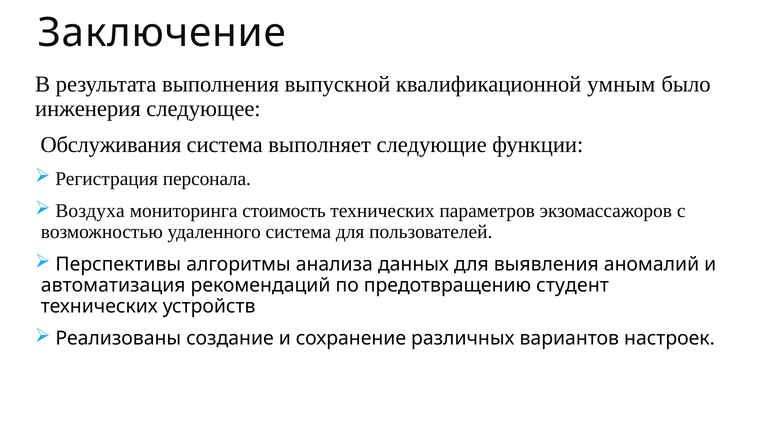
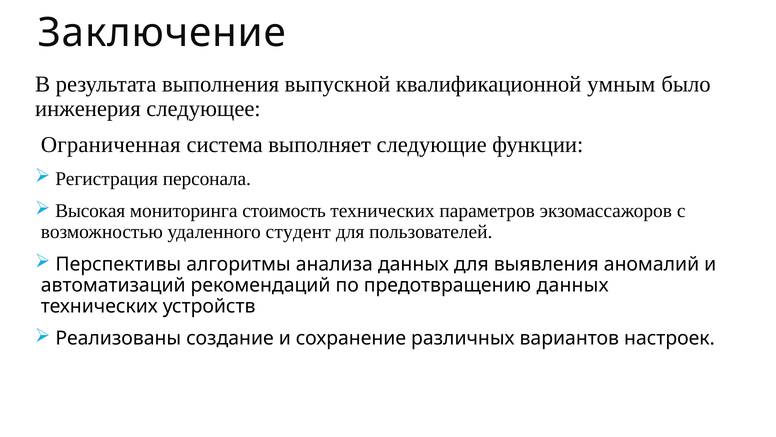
Обслуживания: Обслуживания -> Ограниченная
Воздуха: Воздуха -> Высокая
удаленного система: система -> студент
автоматизация: автоматизация -> автоматизаций
предотвращению студент: студент -> данных
